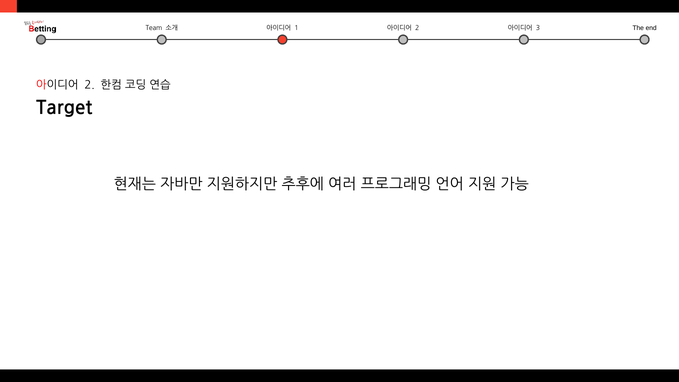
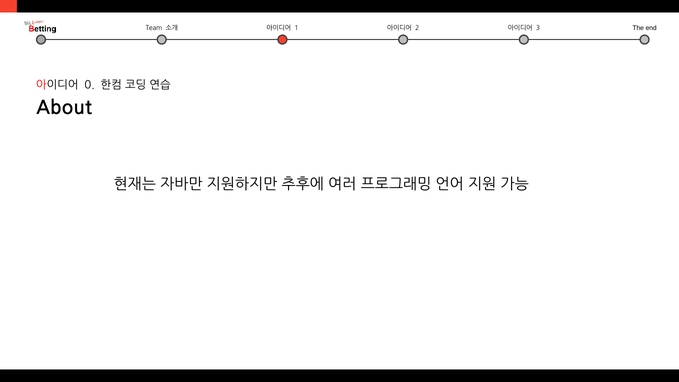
2 at (90, 85): 2 -> 0
Target: Target -> About
